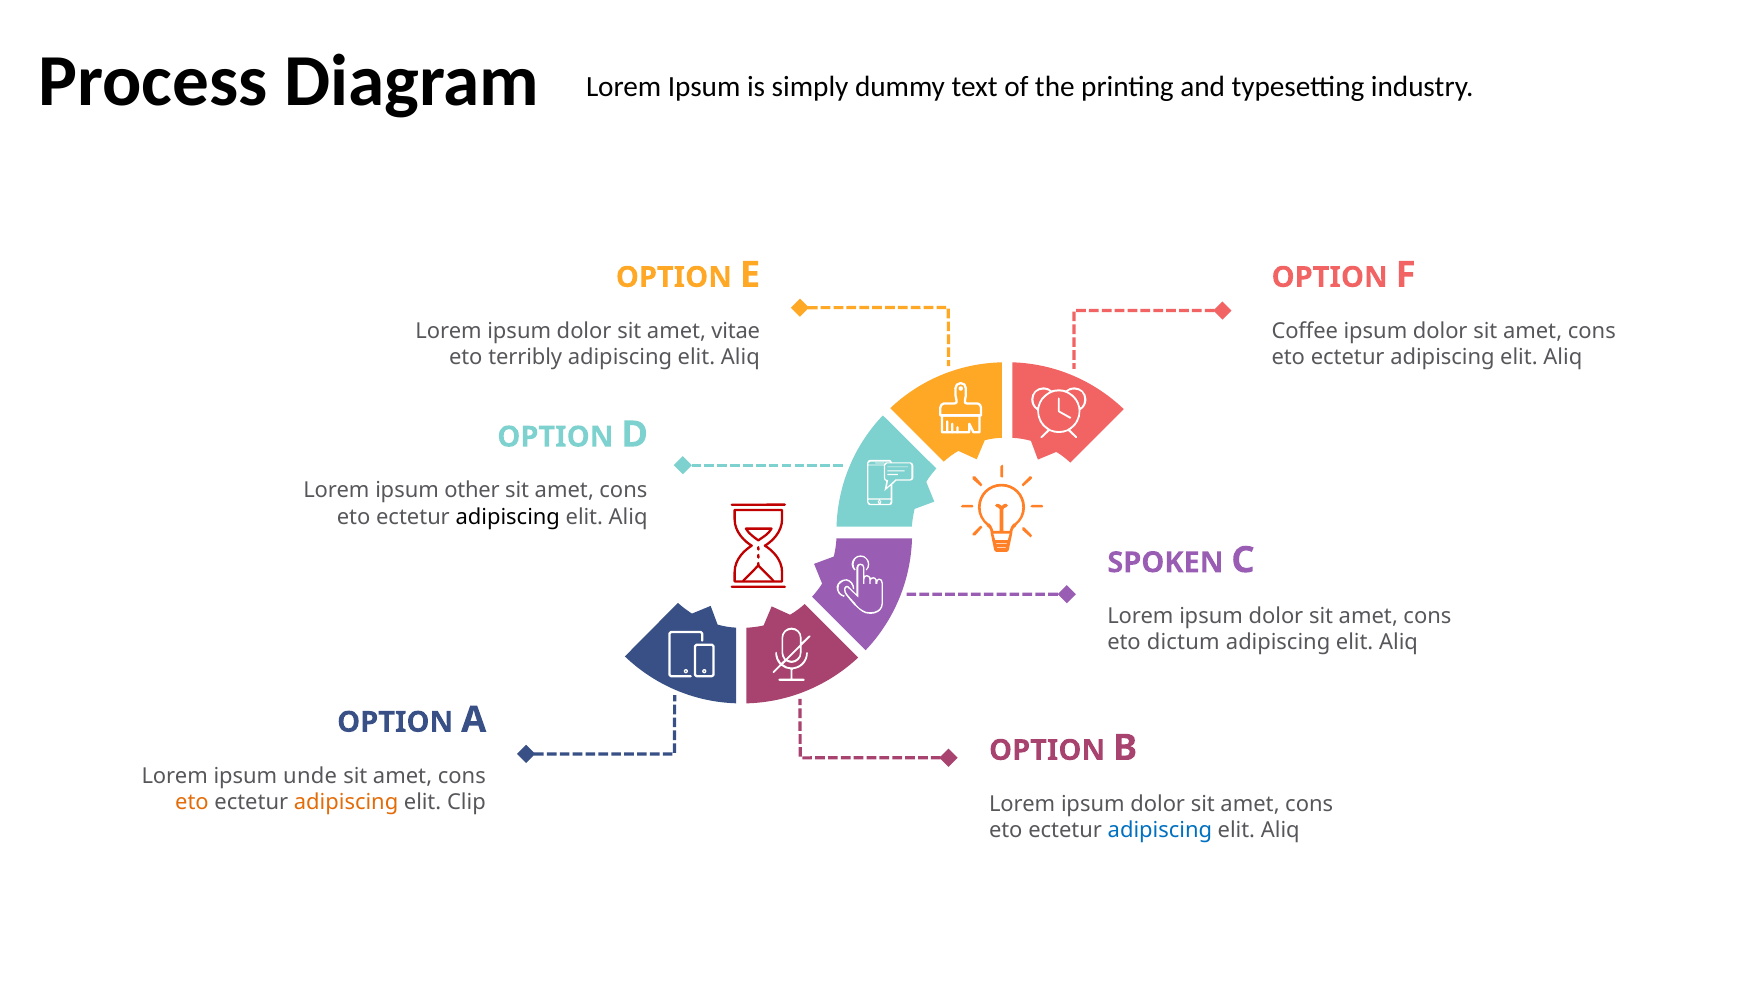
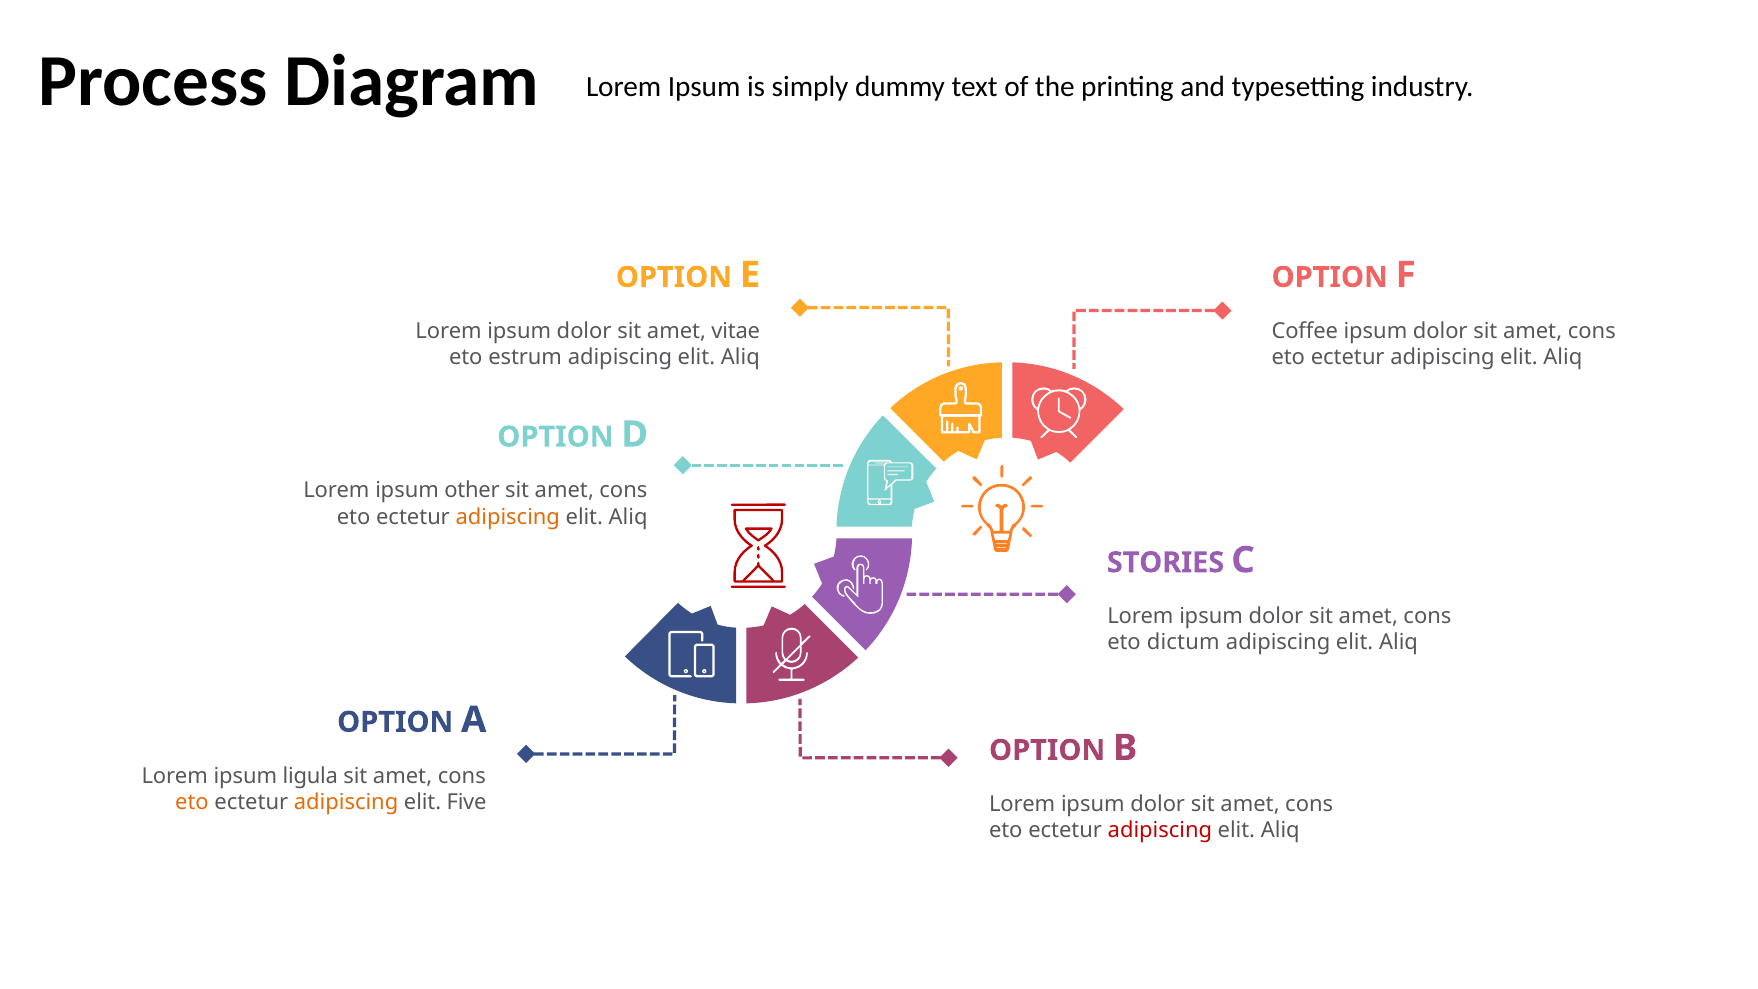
terribly: terribly -> estrum
adipiscing at (508, 517) colour: black -> orange
SPOKEN: SPOKEN -> STORIES
unde: unde -> ligula
Clip: Clip -> Five
adipiscing at (1160, 830) colour: blue -> red
